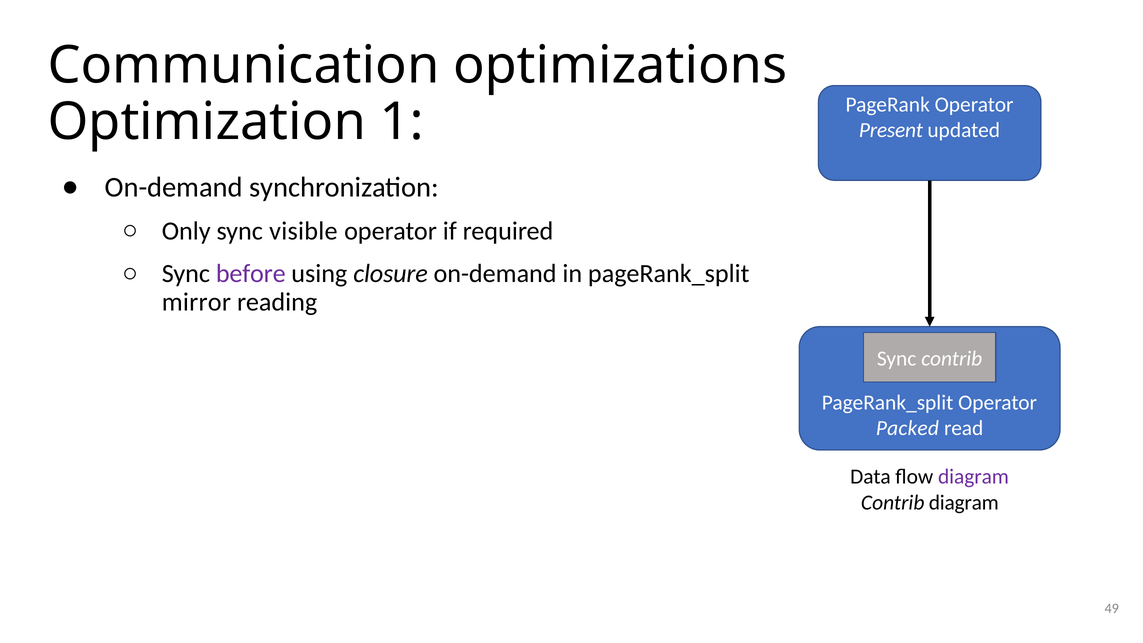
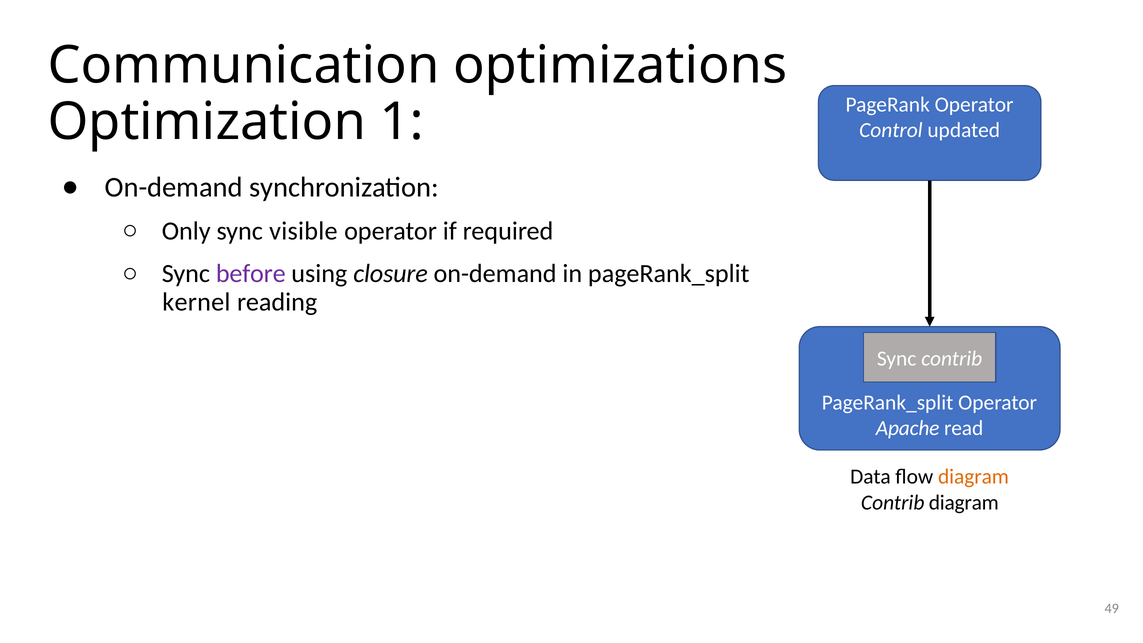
Present: Present -> Control
mirror: mirror -> kernel
Packed: Packed -> Apache
diagram at (973, 477) colour: purple -> orange
